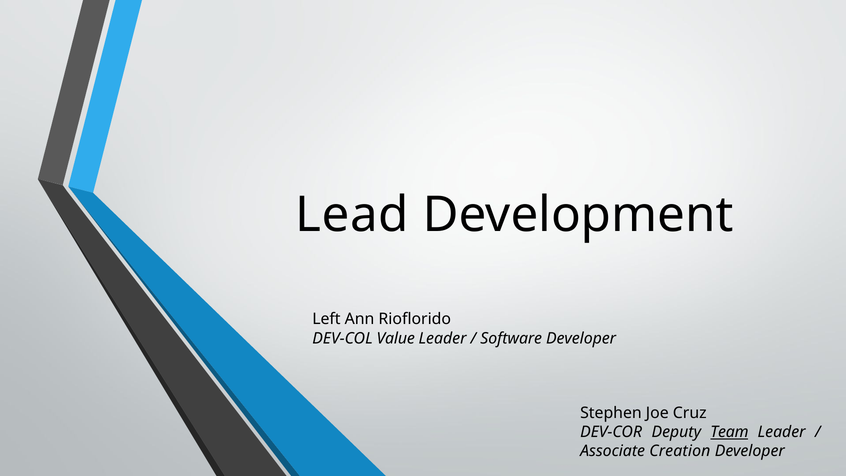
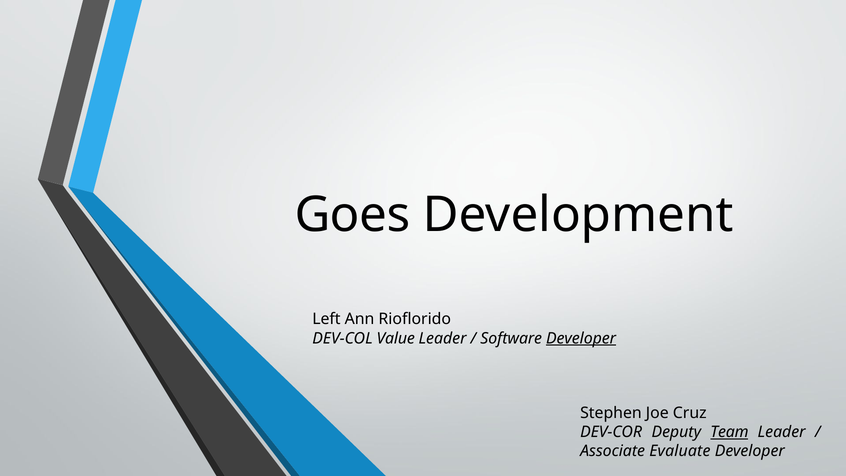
Lead: Lead -> Goes
Developer at (581, 338) underline: none -> present
Creation: Creation -> Evaluate
